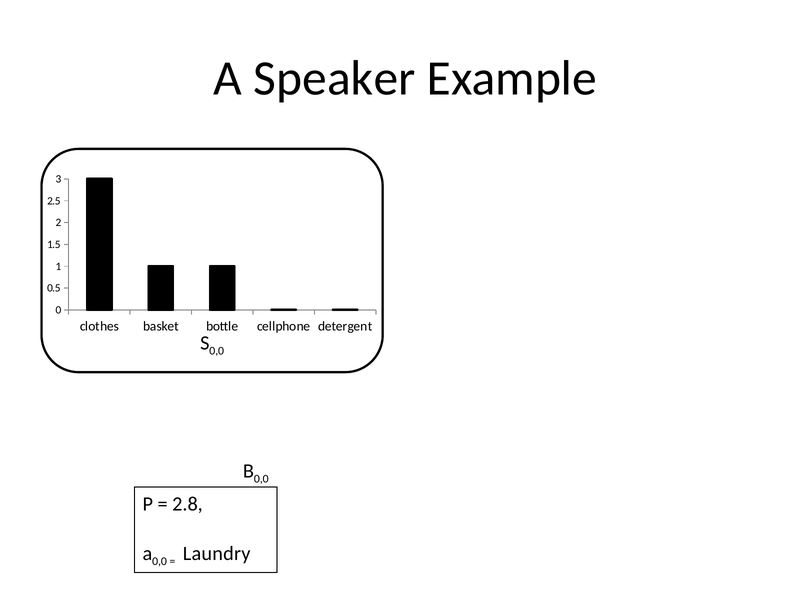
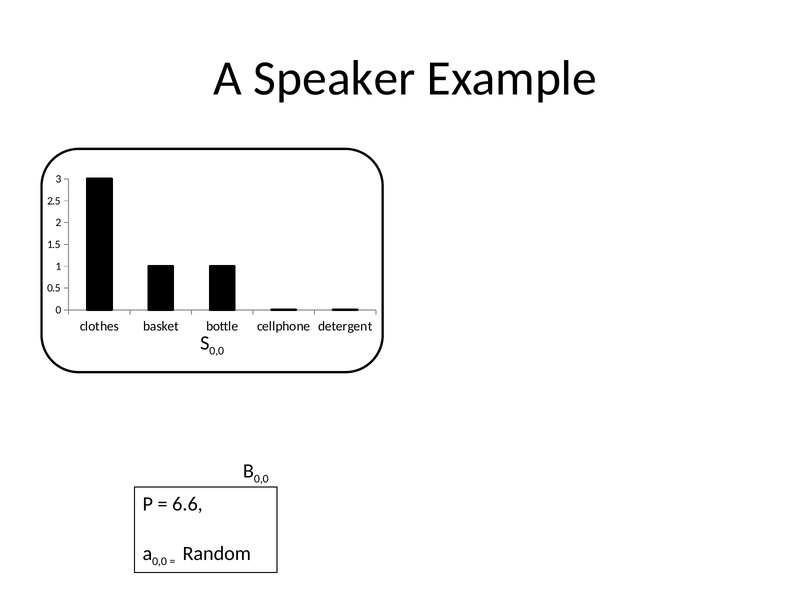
2.8: 2.8 -> 6.6
Laundry: Laundry -> Random
